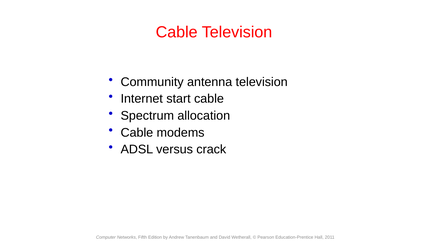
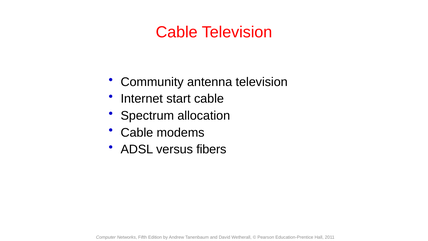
crack: crack -> fibers
